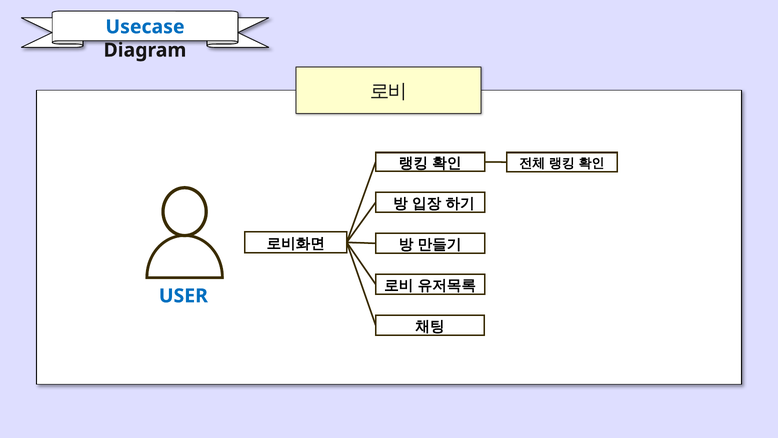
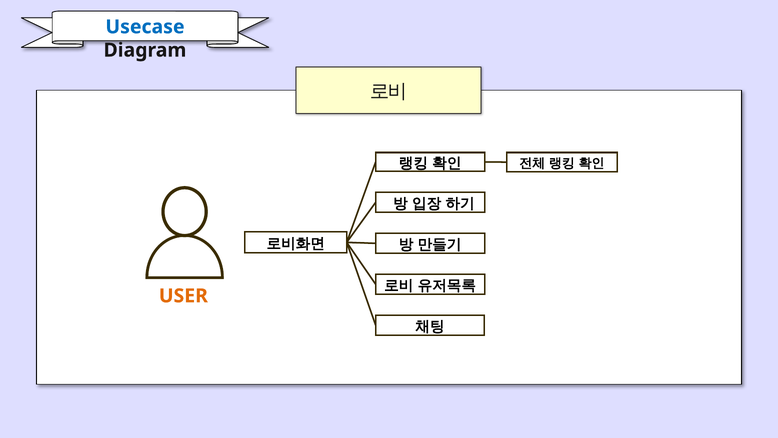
USER colour: blue -> orange
